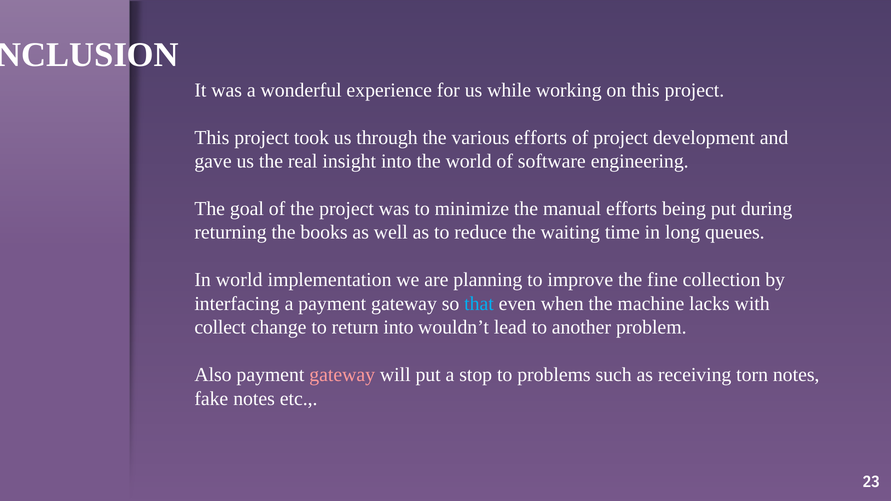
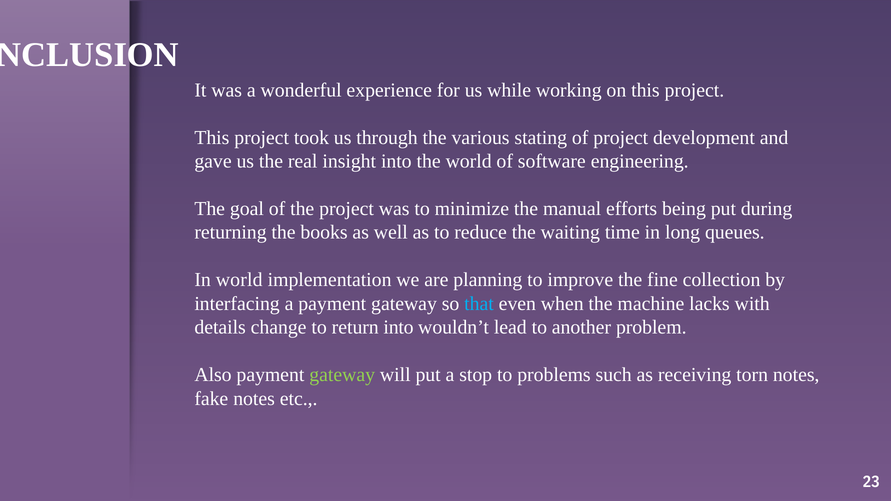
various efforts: efforts -> stating
collect: collect -> details
gateway at (342, 375) colour: pink -> light green
